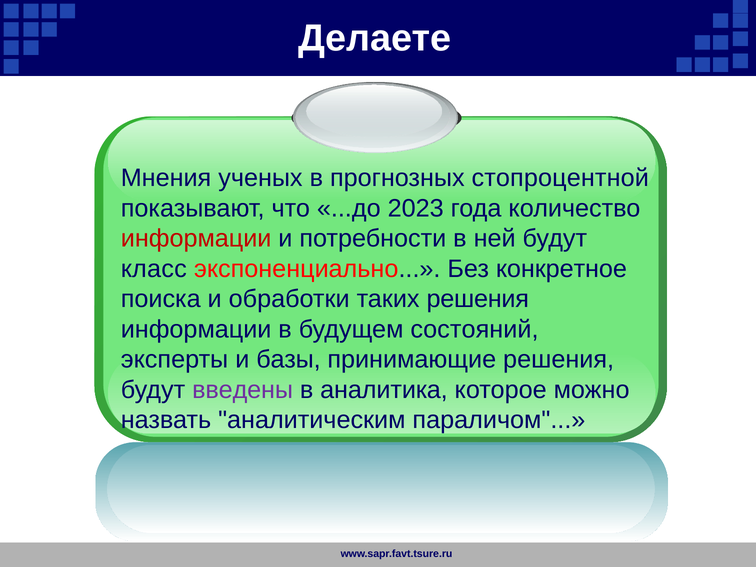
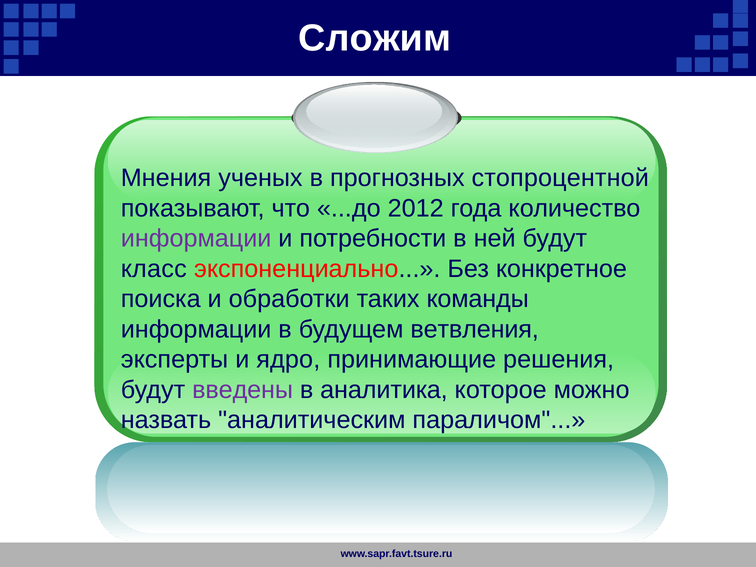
Делаете: Делаете -> Сложим
2023: 2023 -> 2012
информации at (196, 239) colour: red -> purple
таких решения: решения -> команды
состояний: состояний -> ветвления
базы: базы -> ядро
